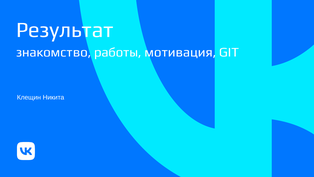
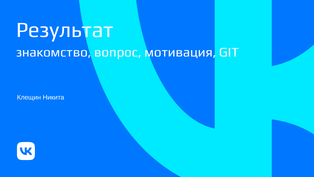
работы: работы -> вопрос
